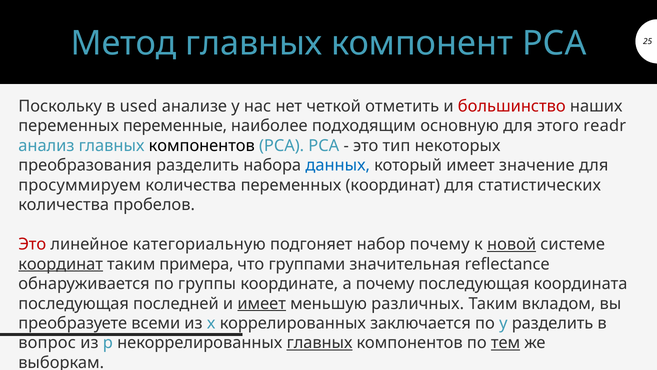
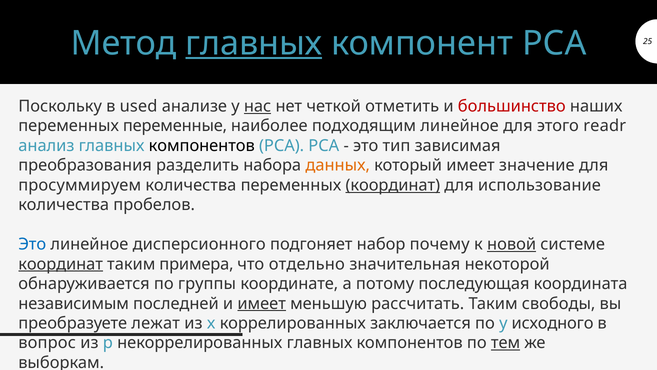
главных at (254, 43) underline: none -> present
нас underline: none -> present
подходящим основную: основную -> линейное
некоторых: некоторых -> зависимая
данных colour: blue -> orange
координат at (393, 185) underline: none -> present
статистических: статистических -> использование
Это at (32, 244) colour: red -> blue
категориальную: категориальную -> дисперсионного
группами: группами -> отдельно
reflectance: reflectance -> некоторой
а почему: почему -> потому
последующая at (74, 303): последующая -> независимым
различных: различных -> рассчитать
вкладом: вкладом -> свободы
всеми: всеми -> лежат
y разделить: разделить -> исходного
главных at (320, 343) underline: present -> none
